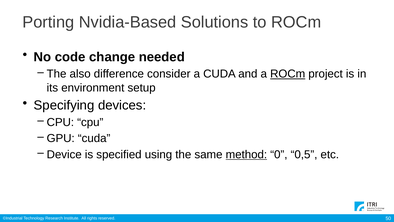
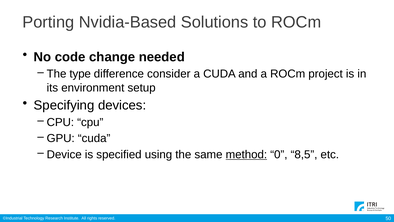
also: also -> type
ROCm at (288, 74) underline: present -> none
0,5: 0,5 -> 8,5
